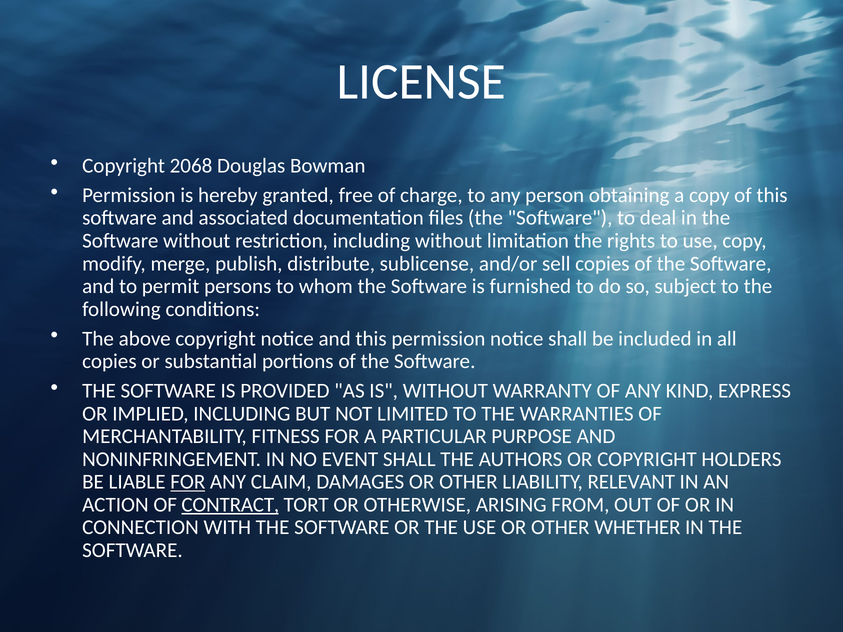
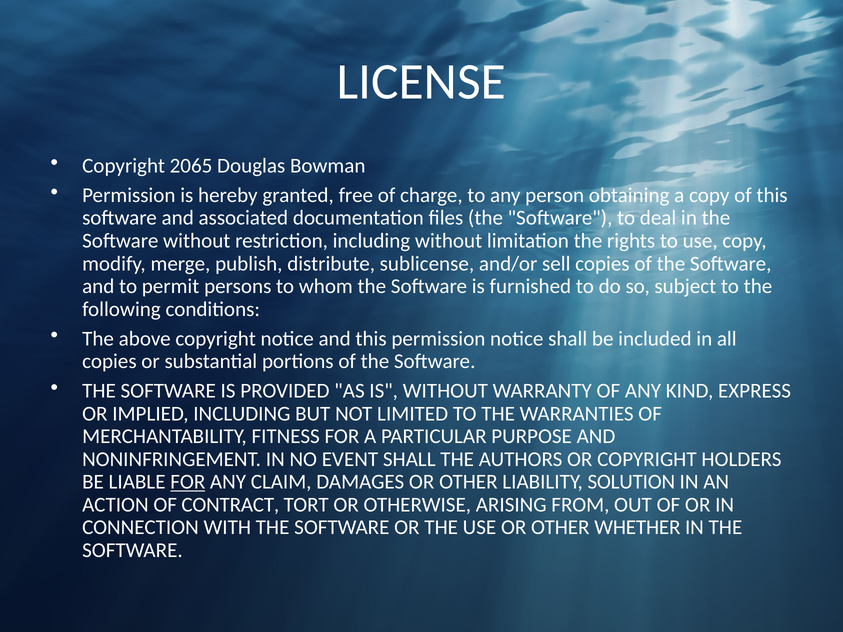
2068: 2068 -> 2065
RELEVANT: RELEVANT -> SOLUTION
CONTRACT underline: present -> none
